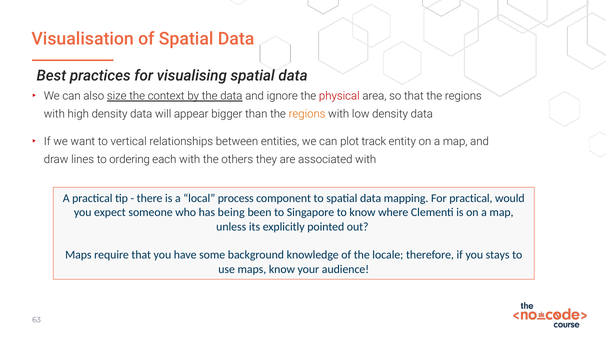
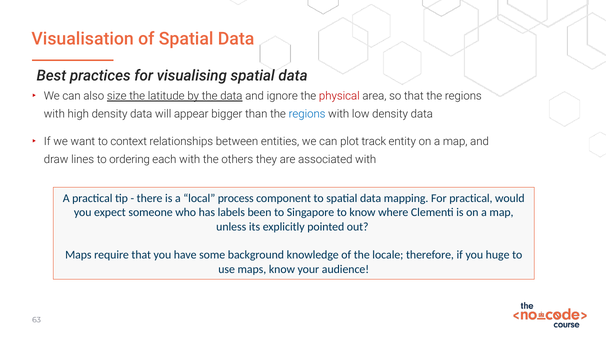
context: context -> latitude
regions at (307, 114) colour: orange -> blue
vertical: vertical -> context
being: being -> labels
stays: stays -> huge
